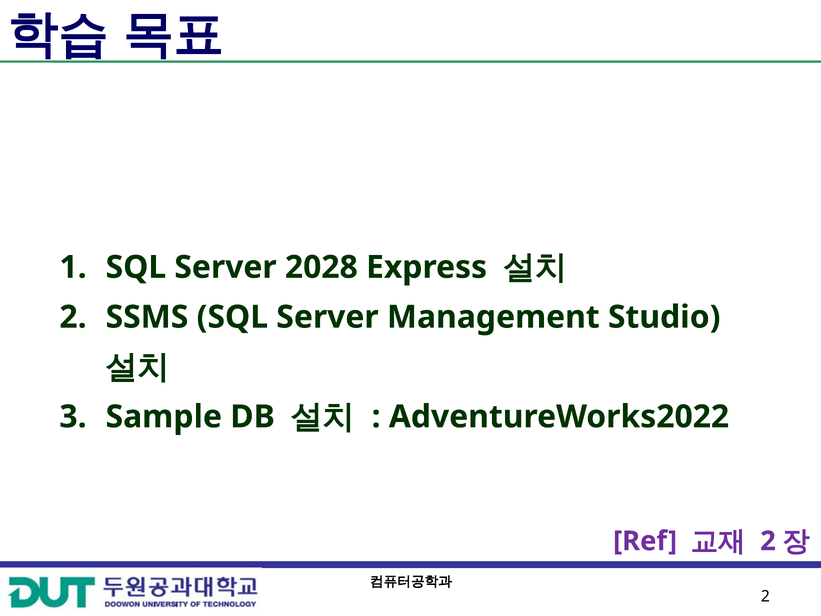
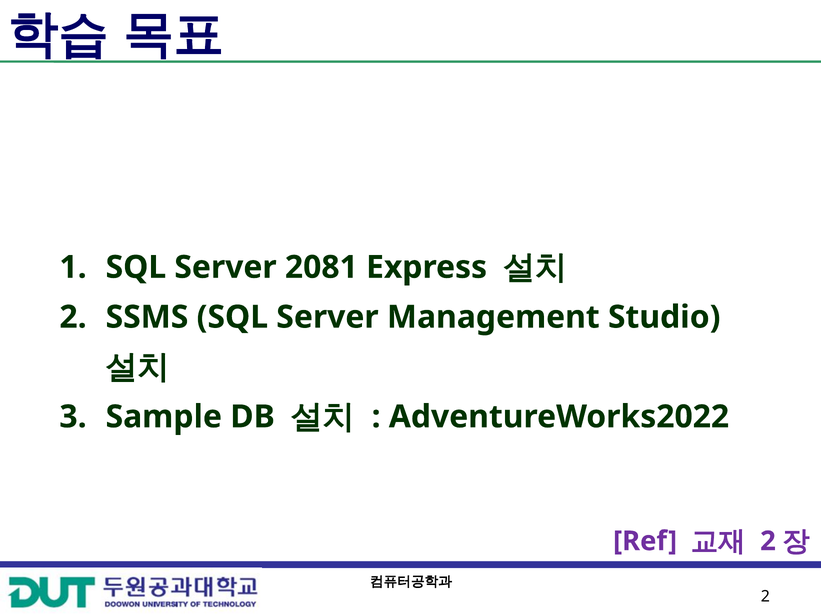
2028: 2028 -> 2081
